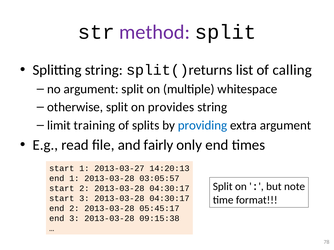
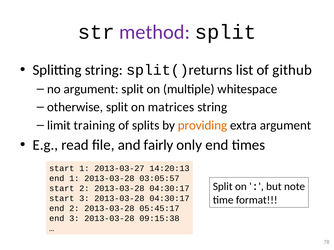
calling: calling -> github
provides: provides -> matrices
providing colour: blue -> orange
